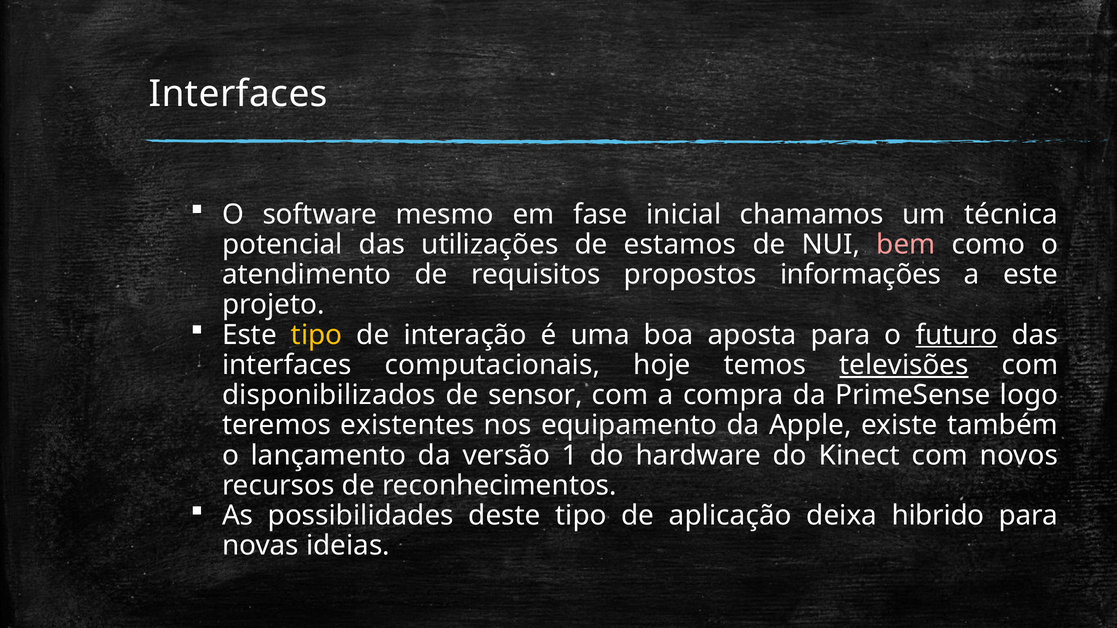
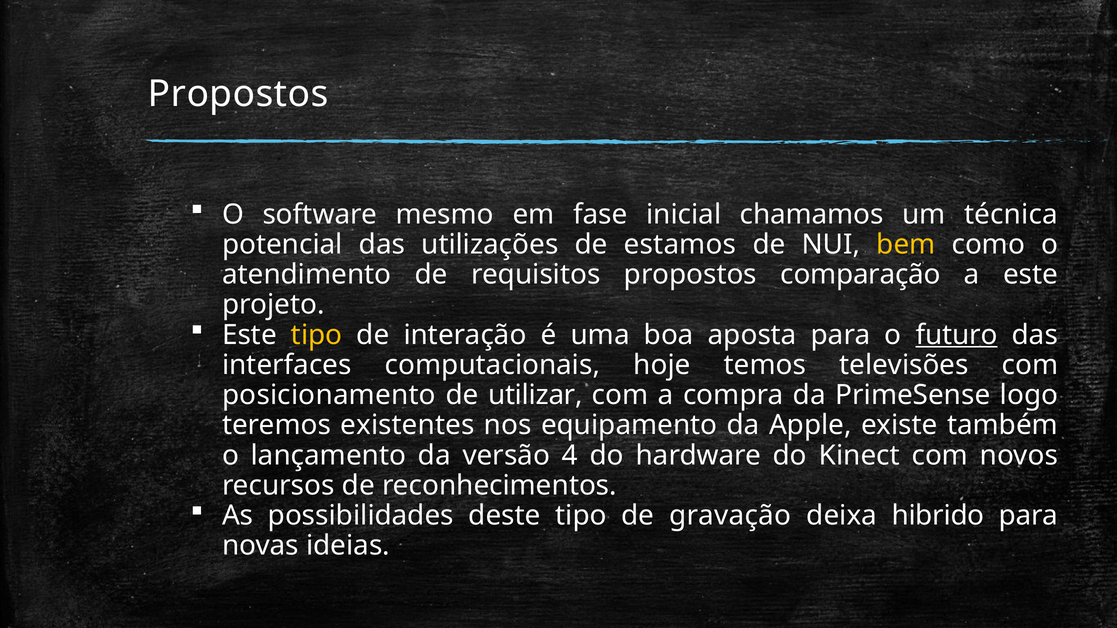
Interfaces at (238, 94): Interfaces -> Propostos
bem colour: pink -> yellow
informações: informações -> comparação
televisões underline: present -> none
disponibilizados: disponibilizados -> posicionamento
sensor: sensor -> utilizar
1: 1 -> 4
aplicação: aplicação -> gravação
